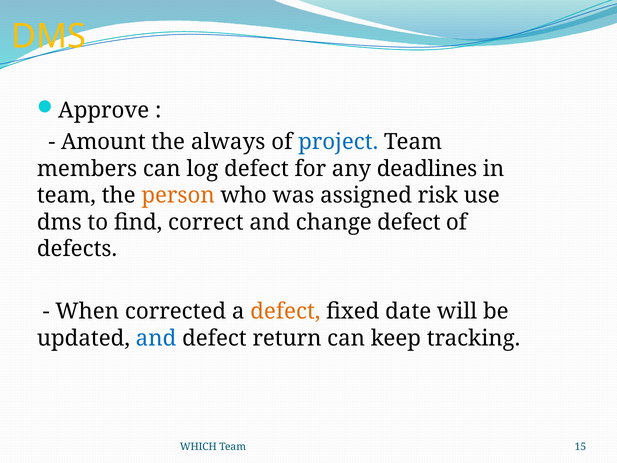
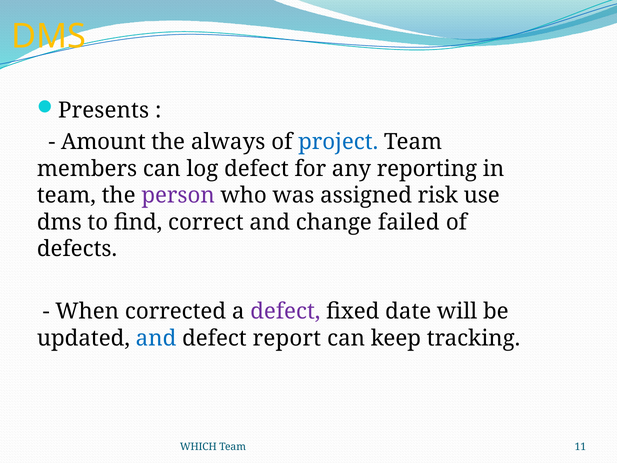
Approve: Approve -> Presents
deadlines: deadlines -> reporting
person colour: orange -> purple
change defect: defect -> failed
defect at (285, 311) colour: orange -> purple
return: return -> report
15: 15 -> 11
